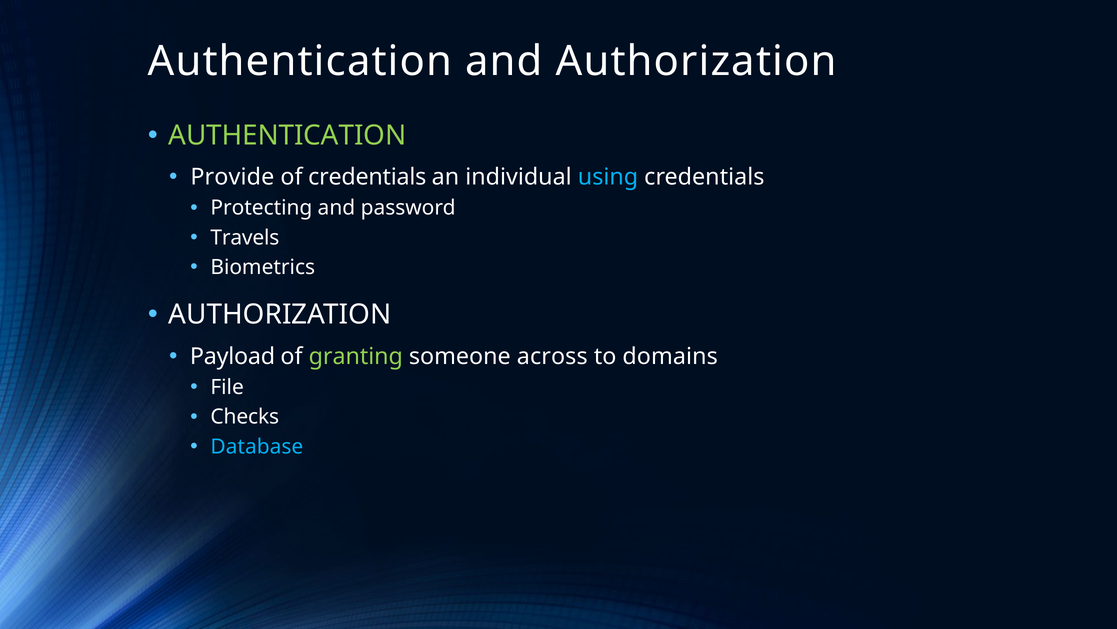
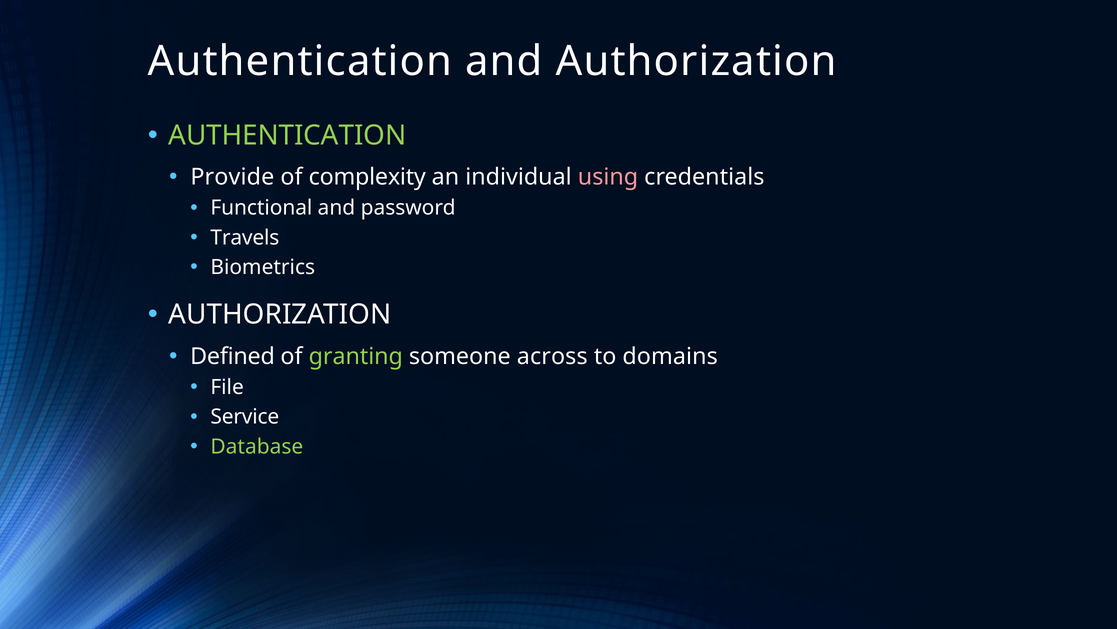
of credentials: credentials -> complexity
using colour: light blue -> pink
Protecting: Protecting -> Functional
Payload: Payload -> Defined
Checks: Checks -> Service
Database colour: light blue -> light green
